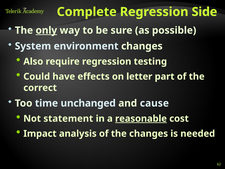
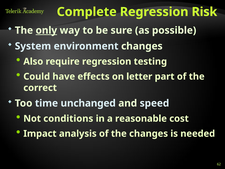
Side: Side -> Risk
cause: cause -> speed
statement: statement -> conditions
reasonable underline: present -> none
